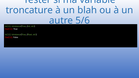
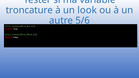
blah: blah -> look
